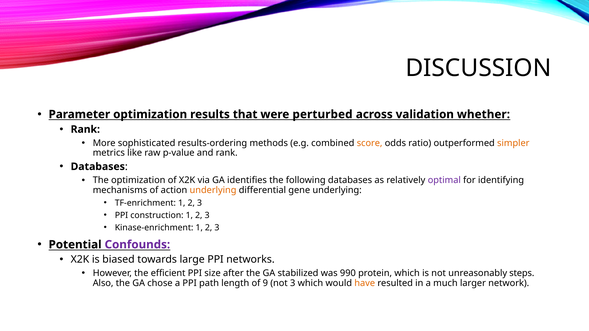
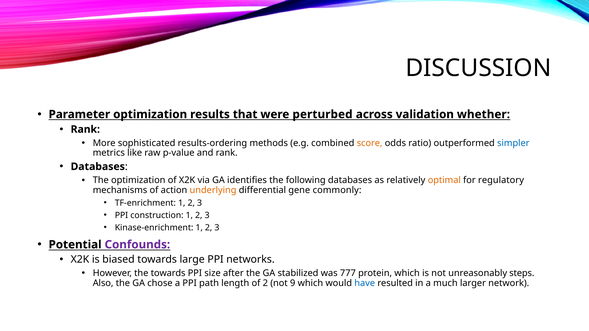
simpler colour: orange -> blue
optimal colour: purple -> orange
identifying: identifying -> regulatory
gene underlying: underlying -> commonly
the efficient: efficient -> towards
990: 990 -> 777
of 9: 9 -> 2
not 3: 3 -> 9
have colour: orange -> blue
